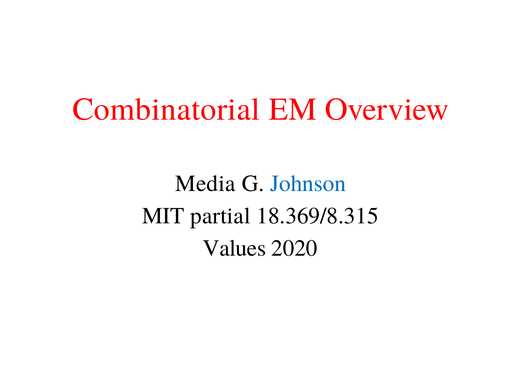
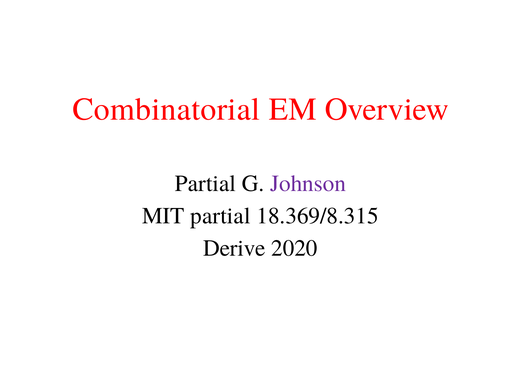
Media at (205, 183): Media -> Partial
Johnson colour: blue -> purple
Values: Values -> Derive
